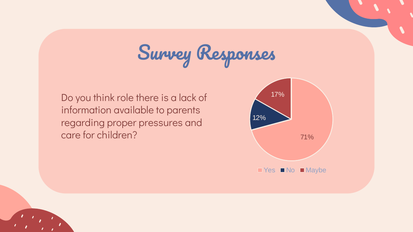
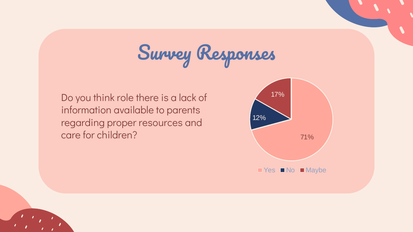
pressures: pressures -> resources
